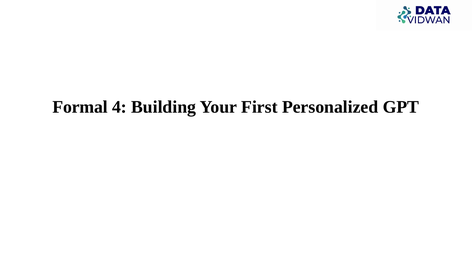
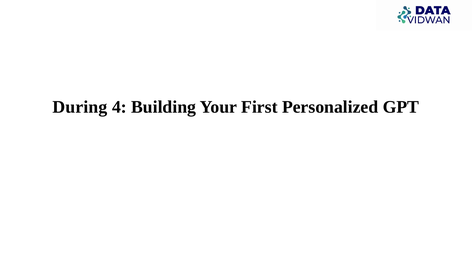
Formal: Formal -> During
